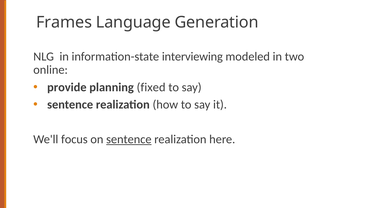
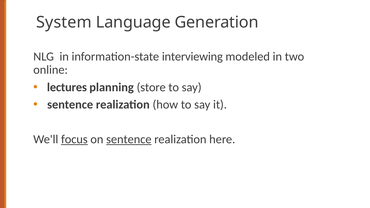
Frames: Frames -> System
provide: provide -> lectures
fixed: fixed -> store
focus underline: none -> present
